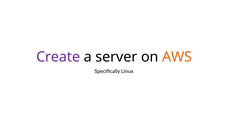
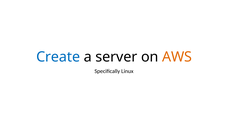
Create colour: purple -> blue
